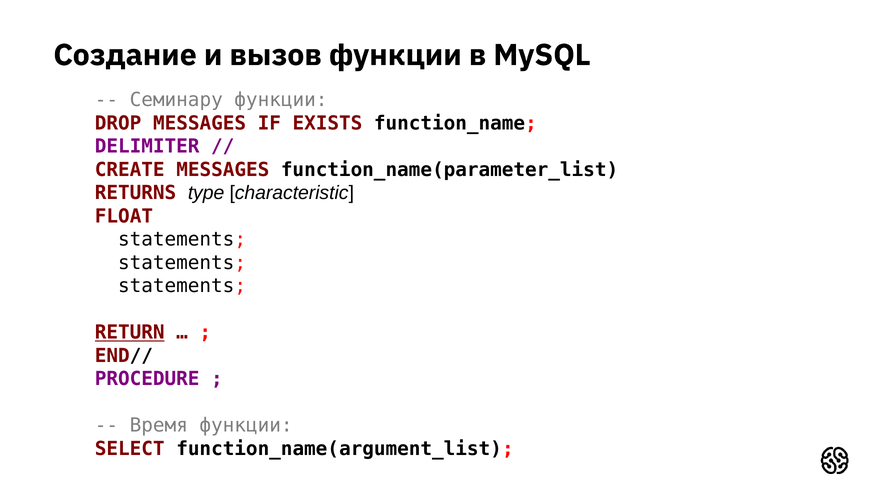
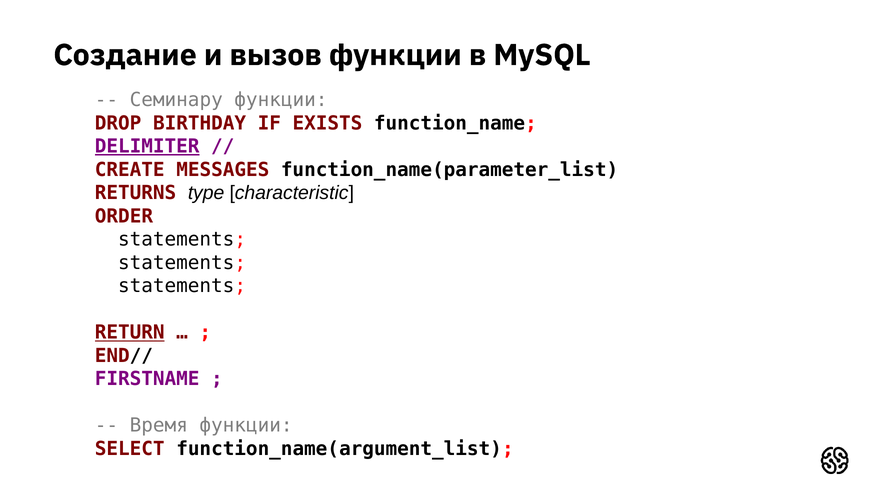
DROP MESSAGES: MESSAGES -> BIRTHDAY
DELIMITER underline: none -> present
FLOAT: FLOAT -> ORDER
PROCEDURE: PROCEDURE -> FIRSTNAME
